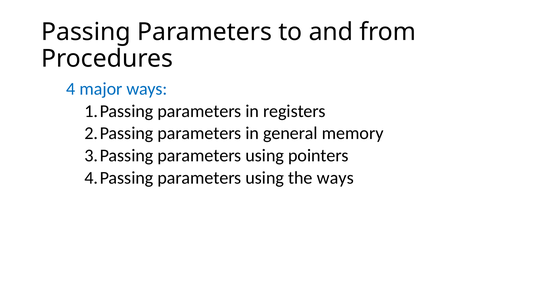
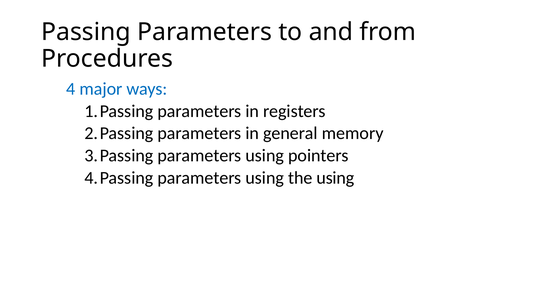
the ways: ways -> using
